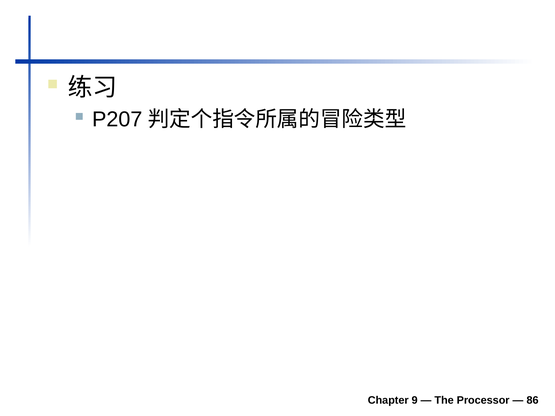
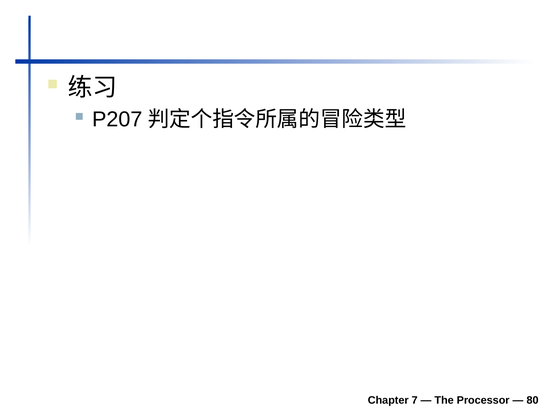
9: 9 -> 7
86: 86 -> 80
